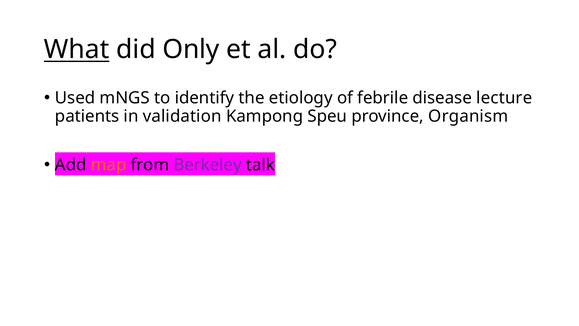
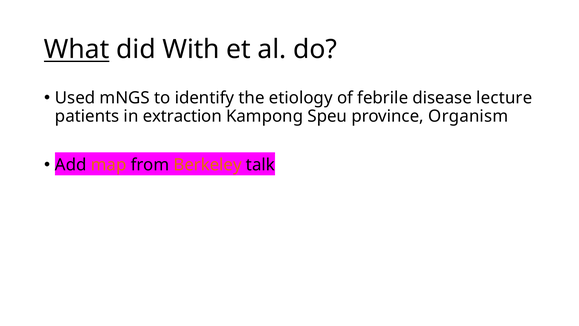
Only: Only -> With
validation: validation -> extraction
Berkeley colour: purple -> orange
